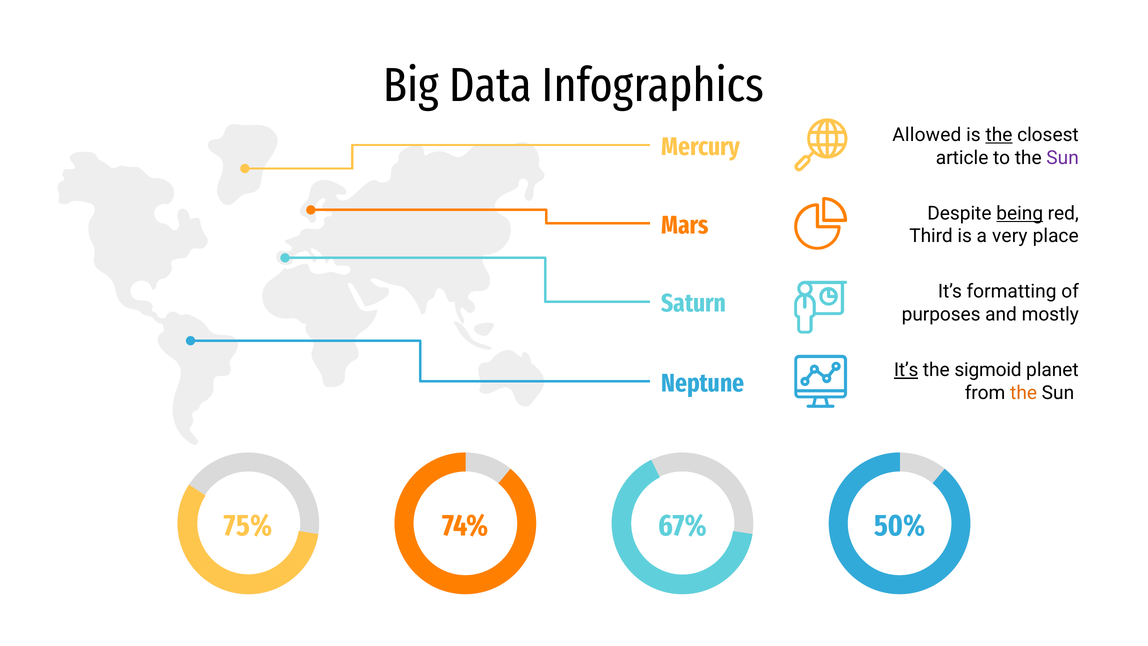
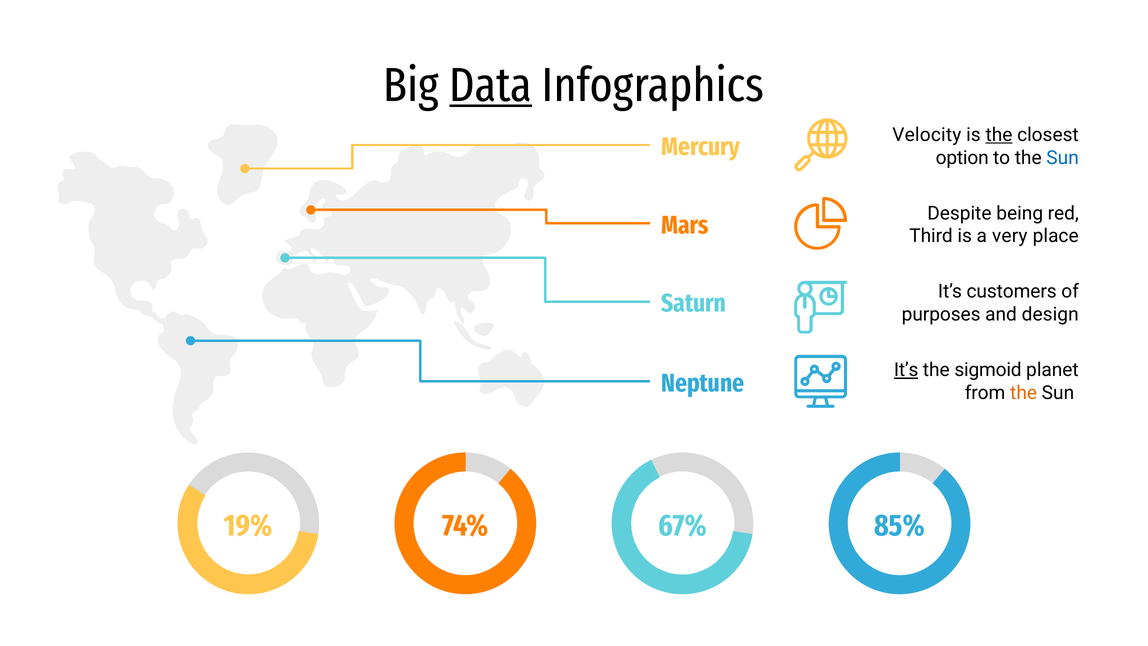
Data underline: none -> present
Allowed: Allowed -> Velocity
article: article -> option
Sun at (1063, 158) colour: purple -> blue
being underline: present -> none
formatting: formatting -> customers
mostly: mostly -> design
75%: 75% -> 19%
50%: 50% -> 85%
